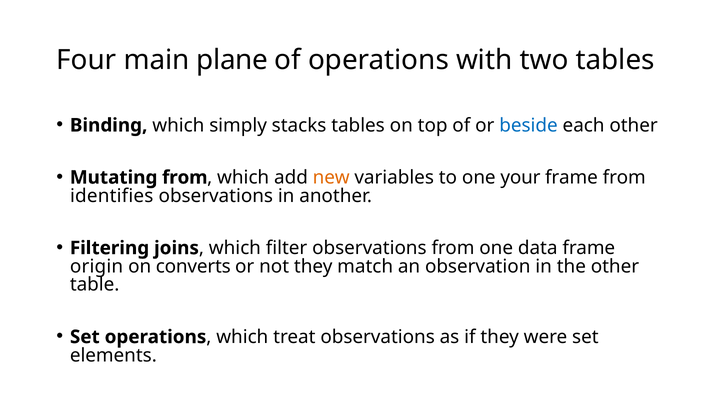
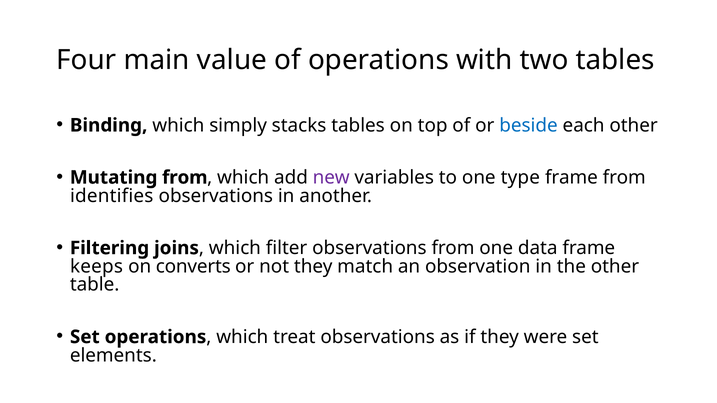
plane: plane -> value
new colour: orange -> purple
your: your -> type
origin: origin -> keeps
